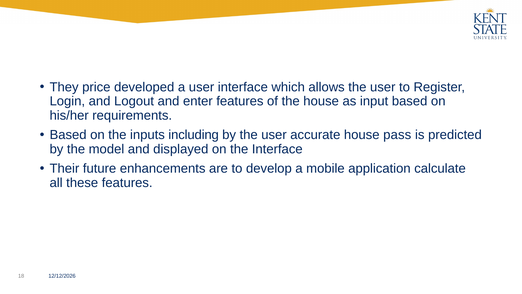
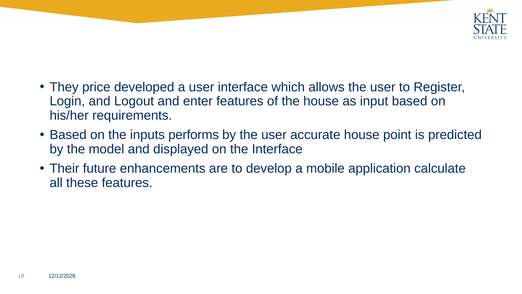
including: including -> performs
pass: pass -> point
